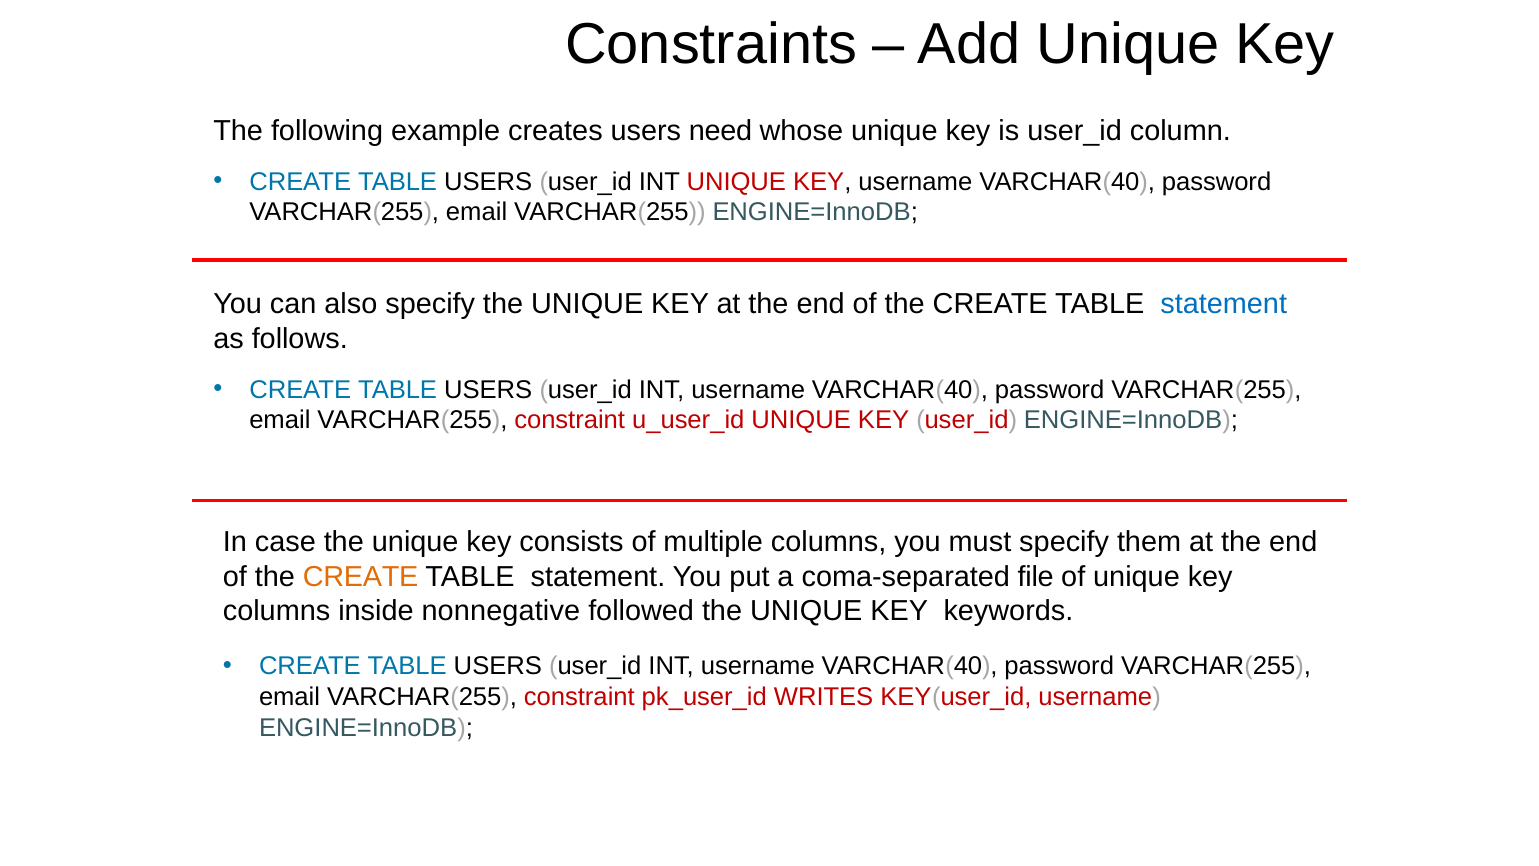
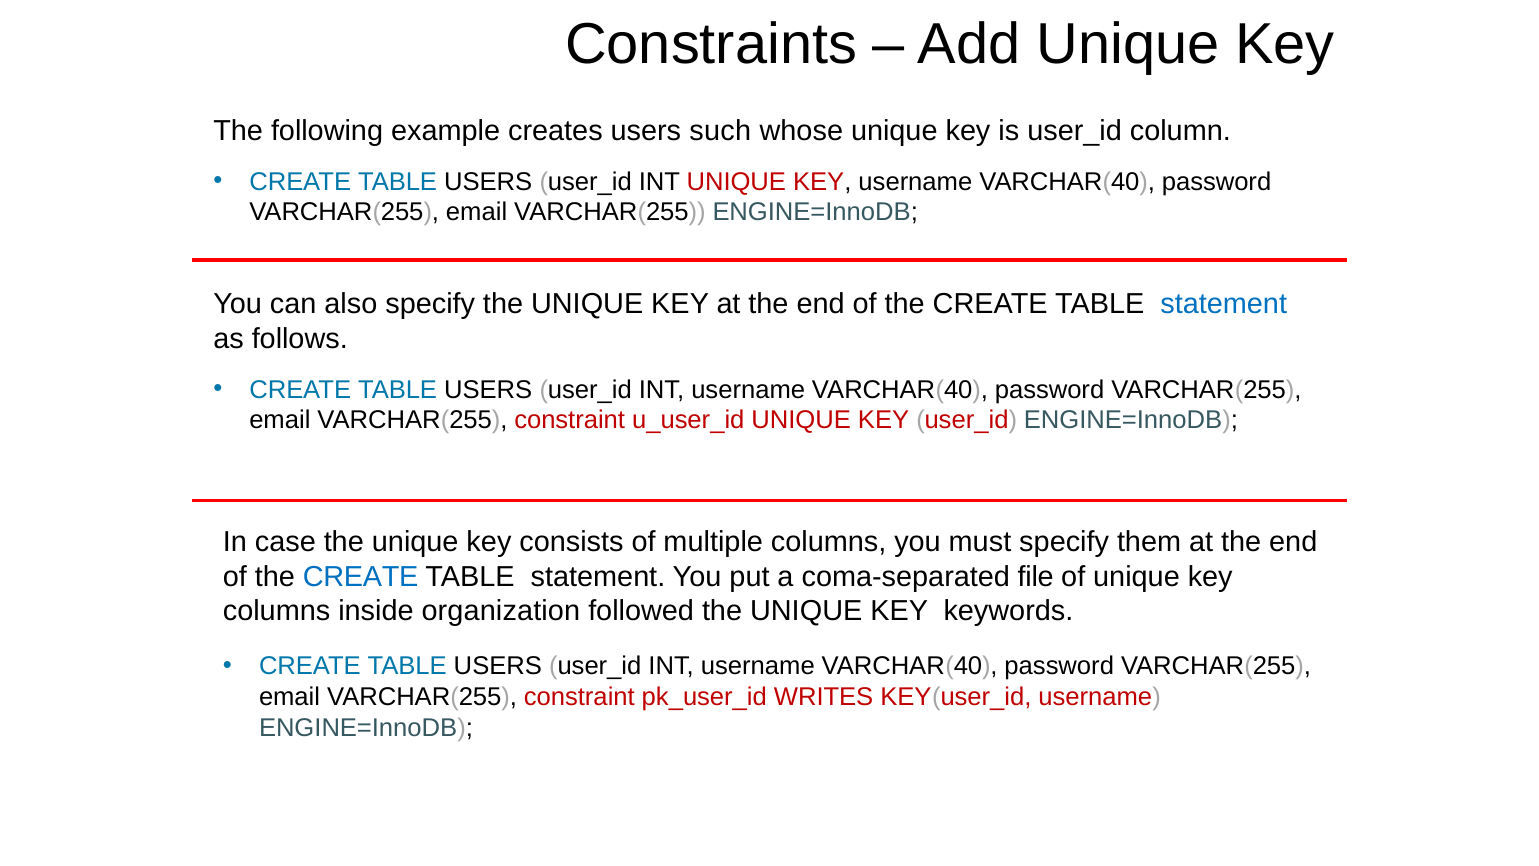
need: need -> such
CREATE at (361, 577) colour: orange -> blue
nonnegative: nonnegative -> organization
